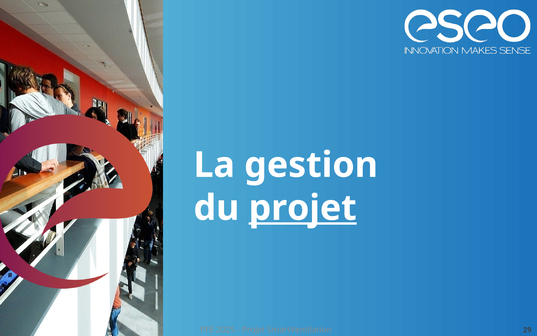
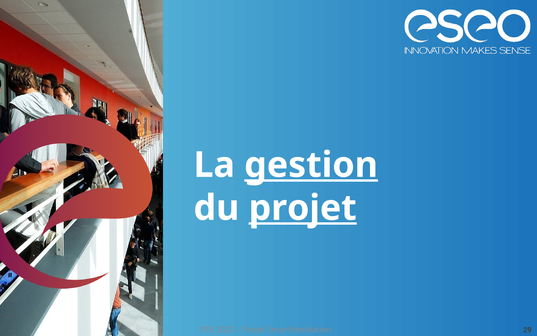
gestion underline: none -> present
